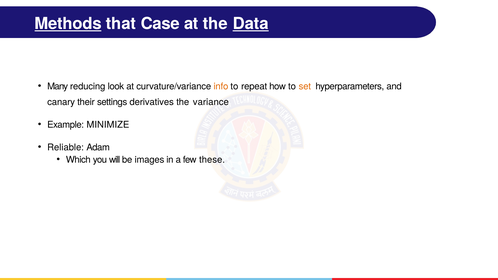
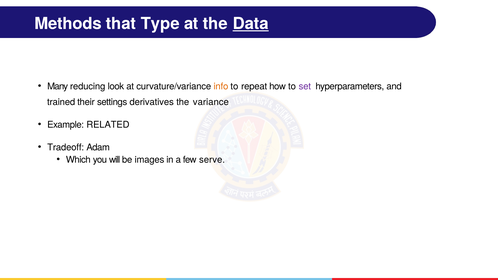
Methods underline: present -> none
Case: Case -> Type
set colour: orange -> purple
canary: canary -> trained
MINIMIZE: MINIMIZE -> RELATED
Reliable: Reliable -> Tradeoff
these: these -> serve
